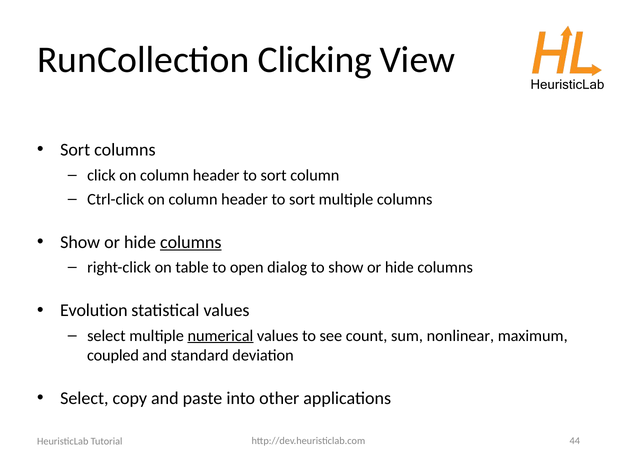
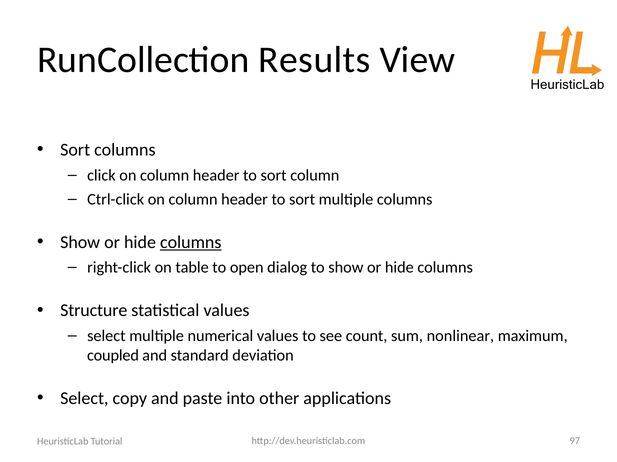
Clicking: Clicking -> Results
Evolution: Evolution -> Structure
numerical underline: present -> none
44: 44 -> 97
